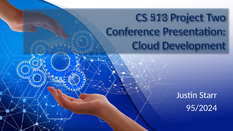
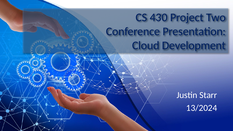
513: 513 -> 430
95/2024: 95/2024 -> 13/2024
